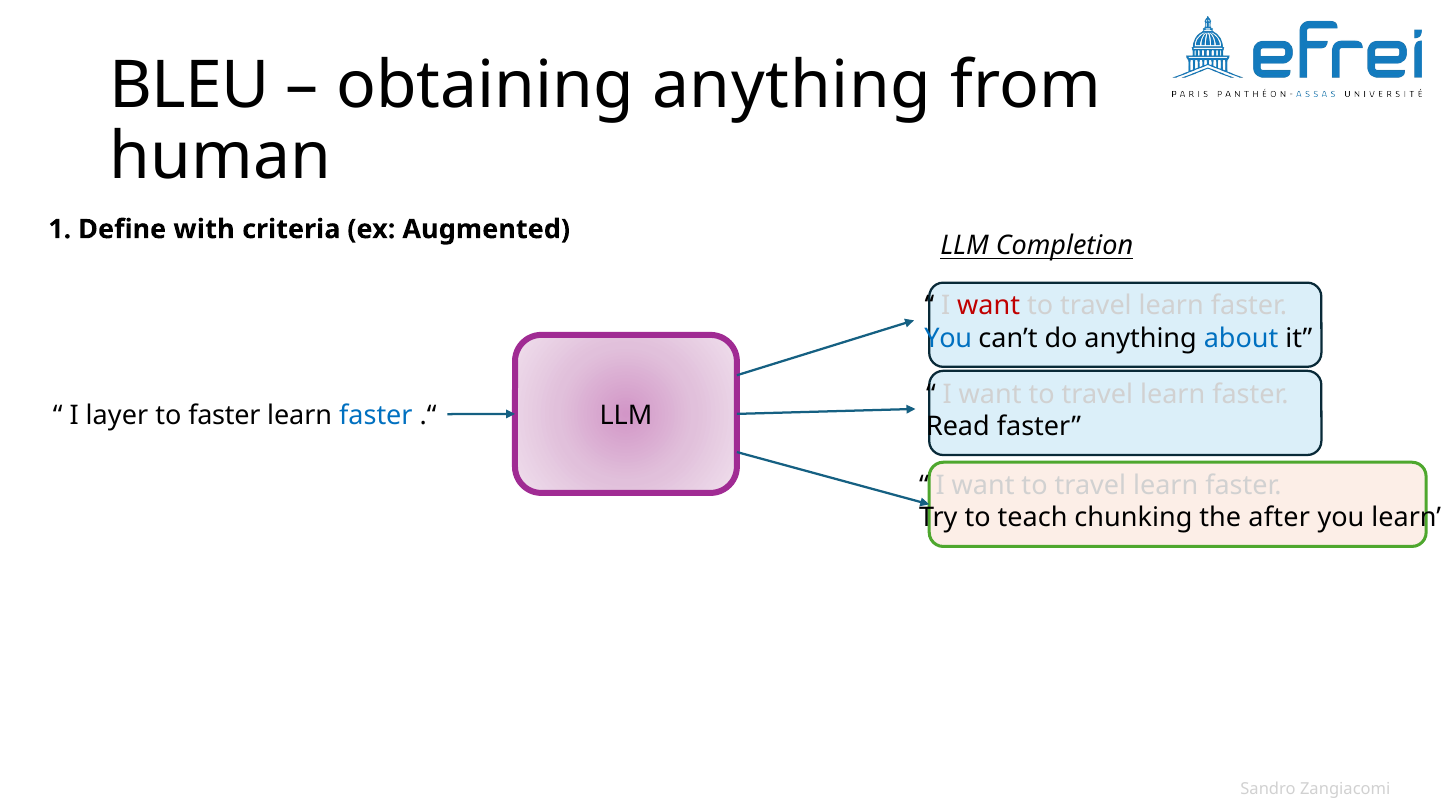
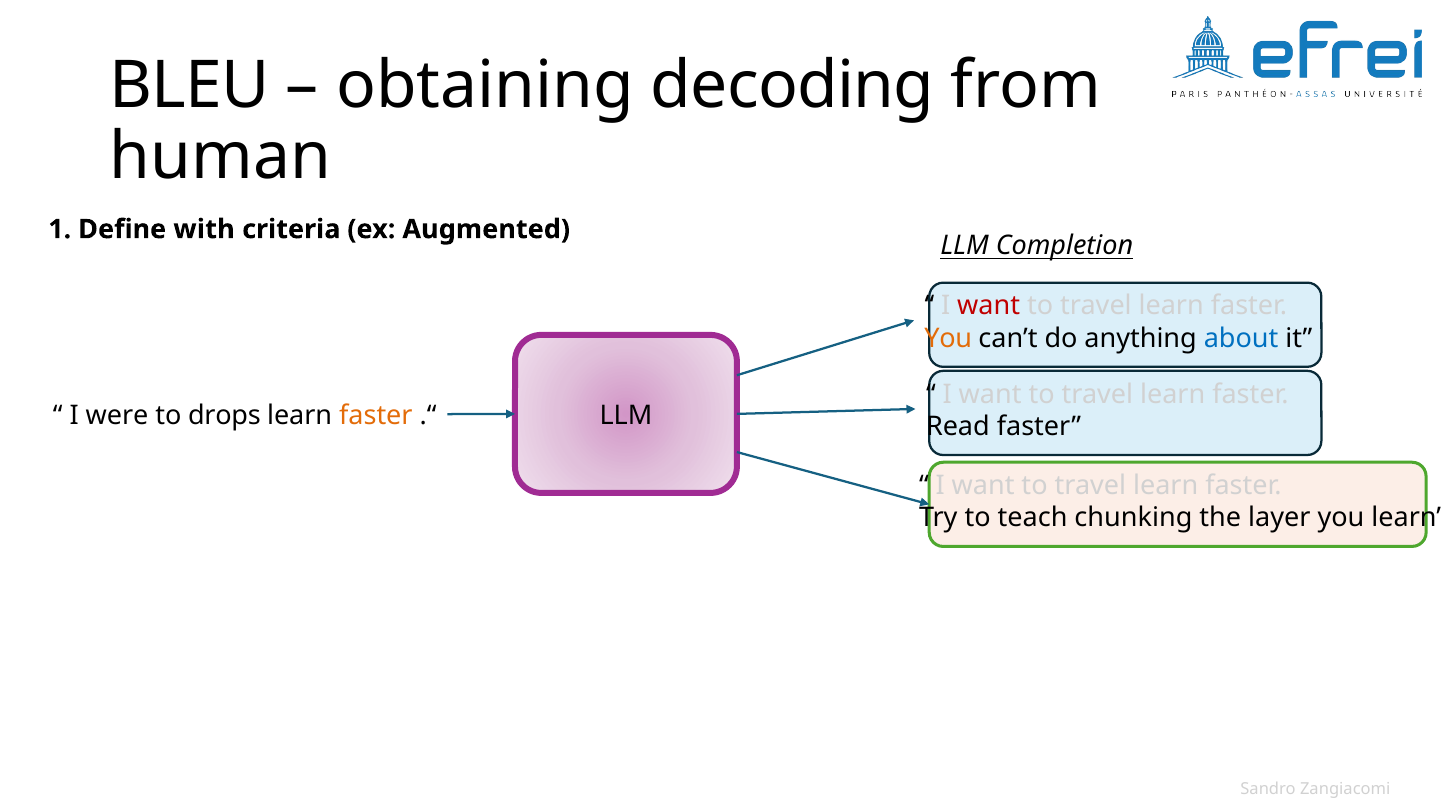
obtaining anything: anything -> decoding
You at (948, 339) colour: blue -> orange
layer: layer -> were
to faster: faster -> drops
faster at (376, 416) colour: blue -> orange
after: after -> layer
